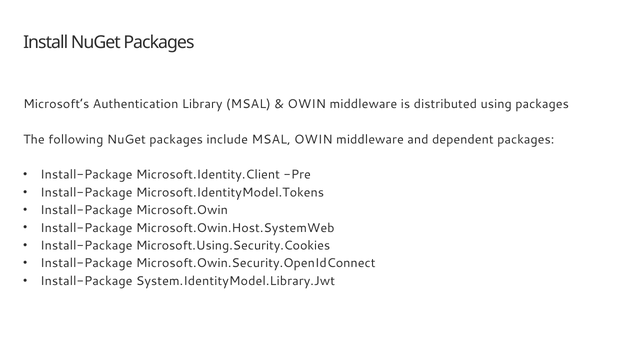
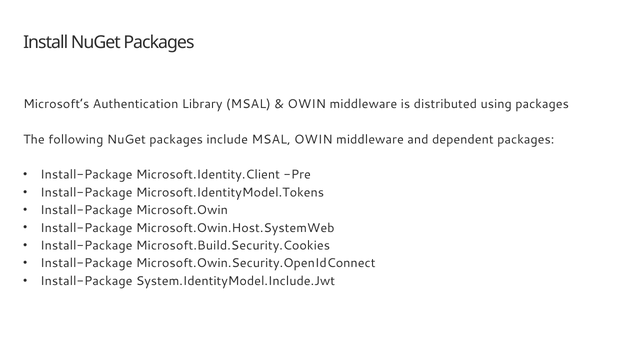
Microsoft.Using.Security.Cookies: Microsoft.Using.Security.Cookies -> Microsoft.Build.Security.Cookies
System.IdentityModel.Library.Jwt: System.IdentityModel.Library.Jwt -> System.IdentityModel.Include.Jwt
